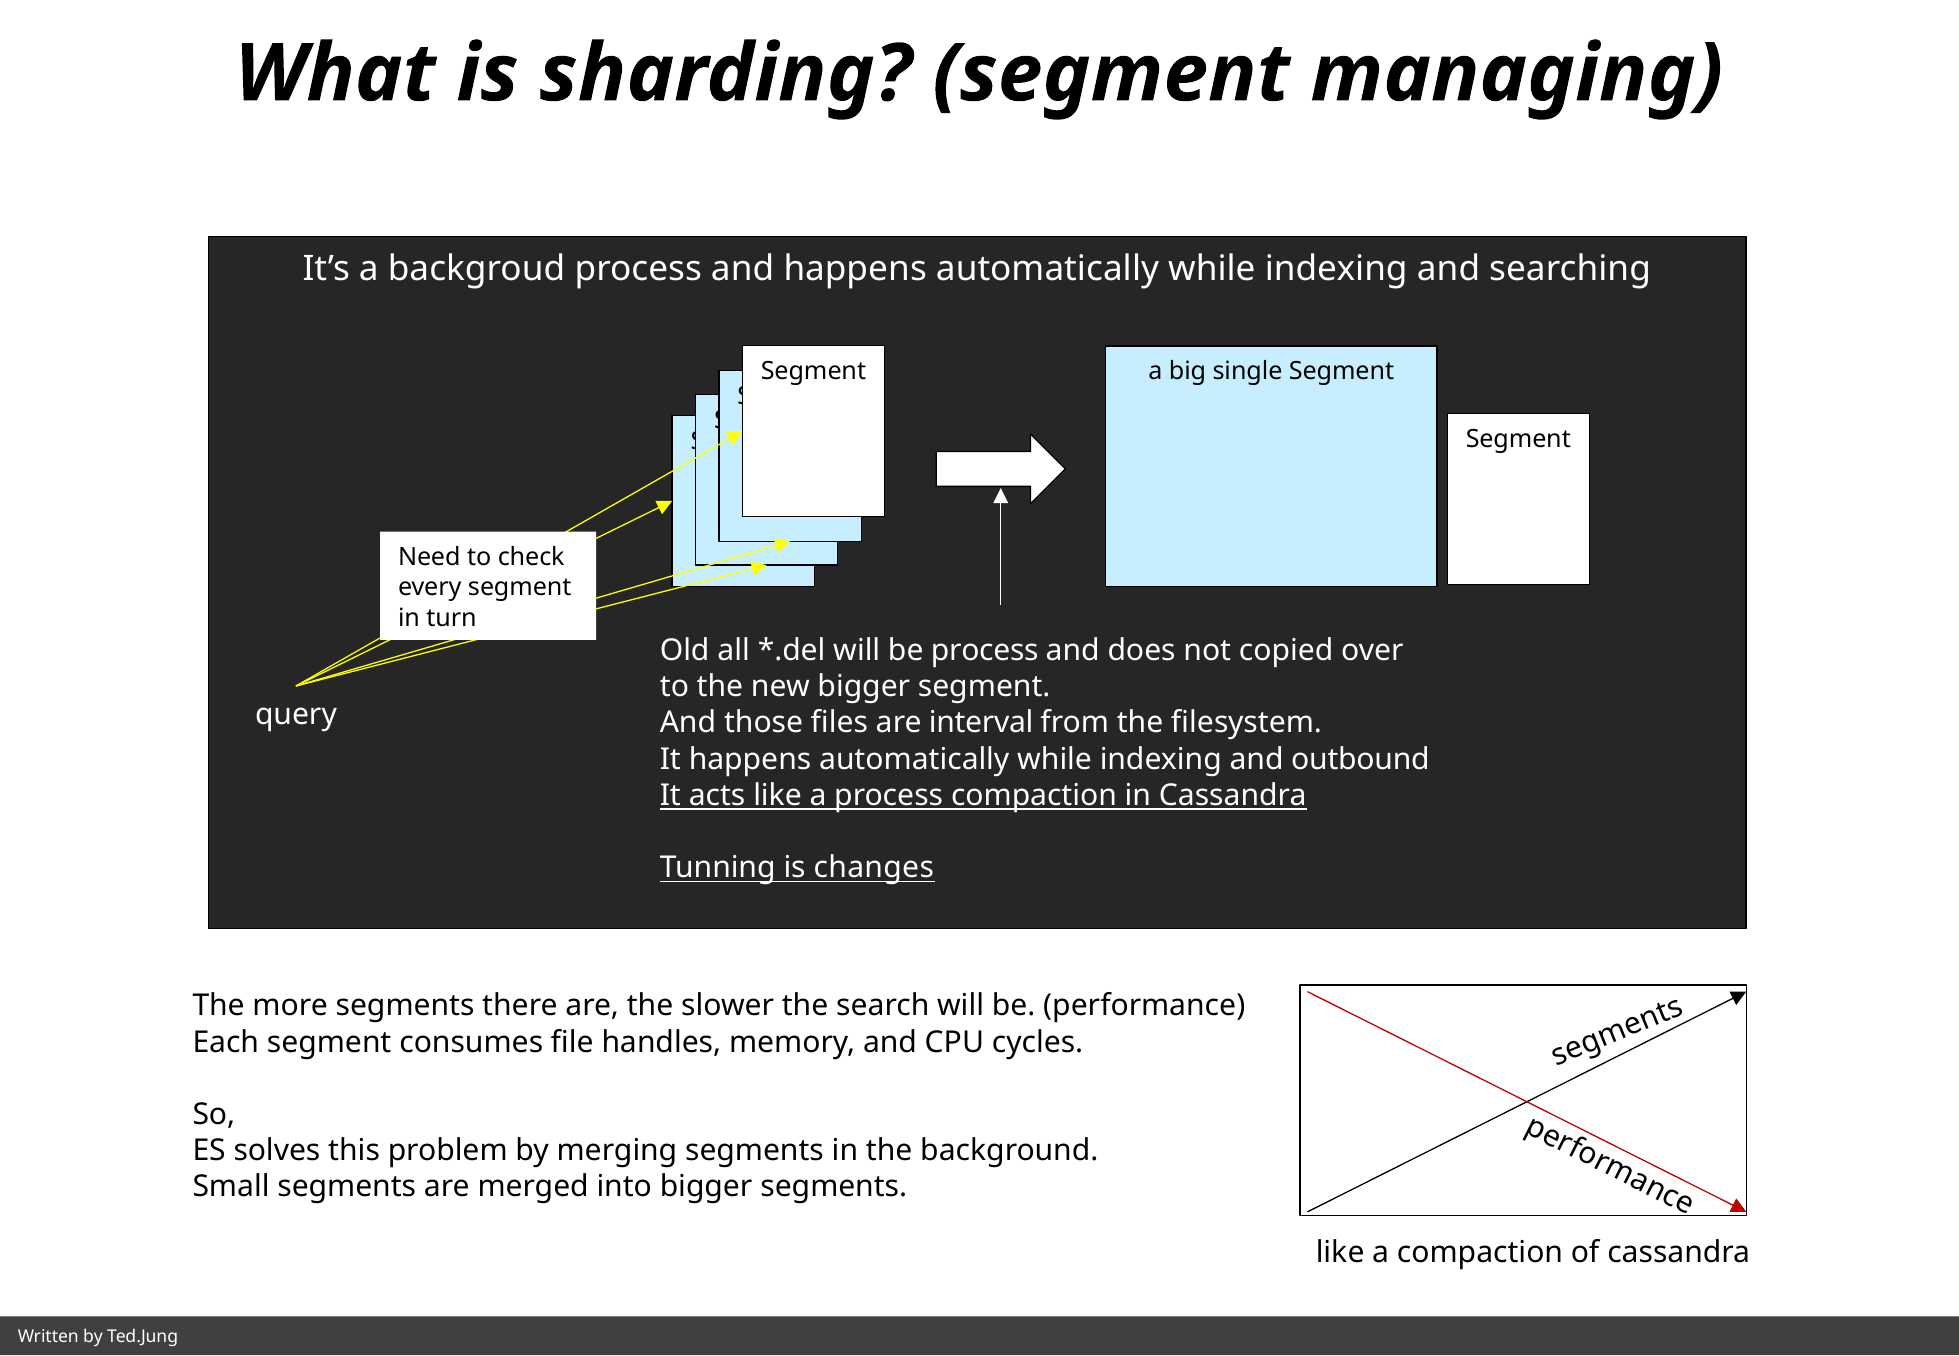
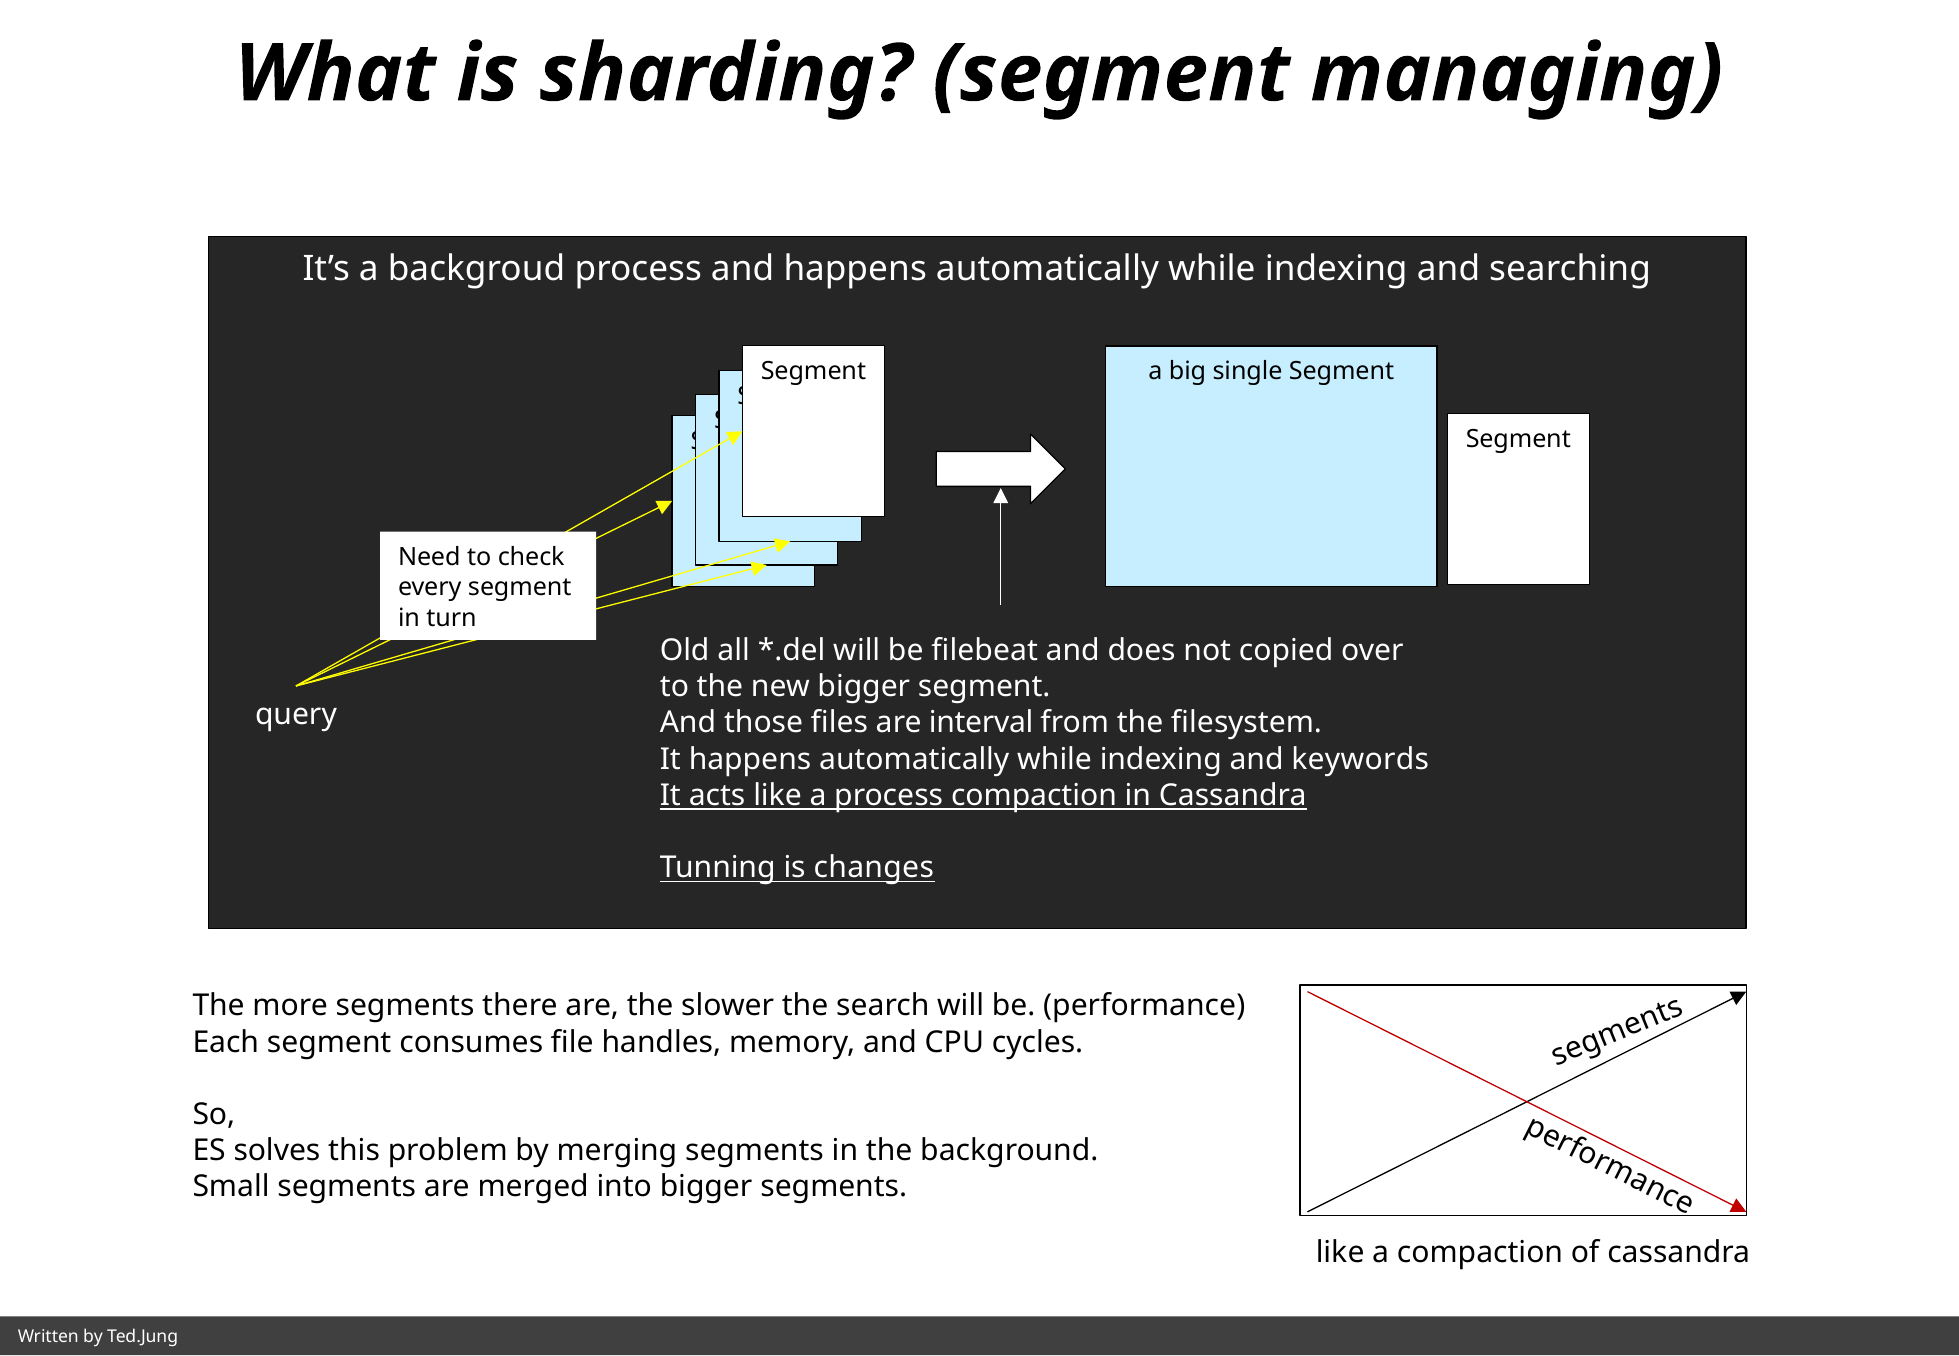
be process: process -> filebeat
outbound: outbound -> keywords
